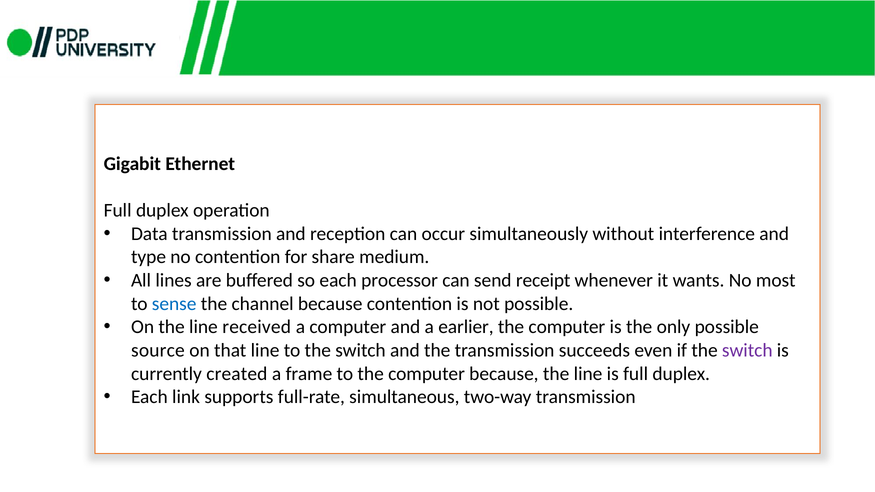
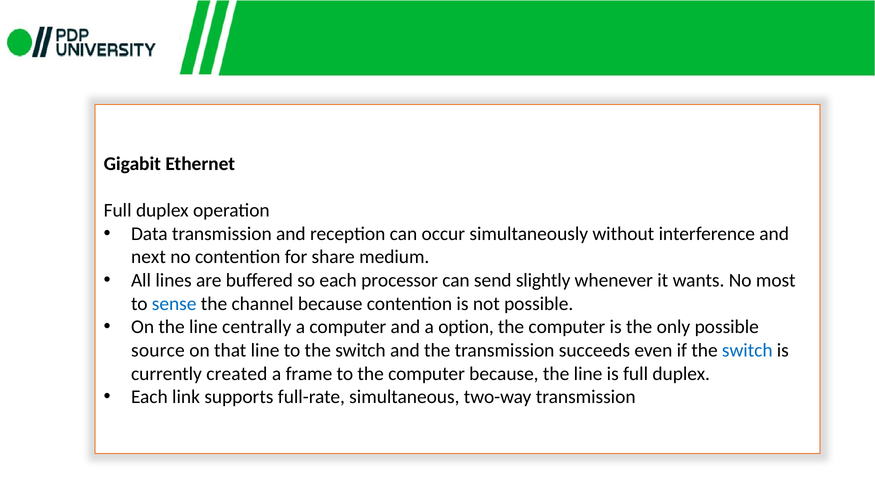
type: type -> next
receipt: receipt -> slightly
received: received -> centrally
earlier: earlier -> option
switch at (747, 350) colour: purple -> blue
